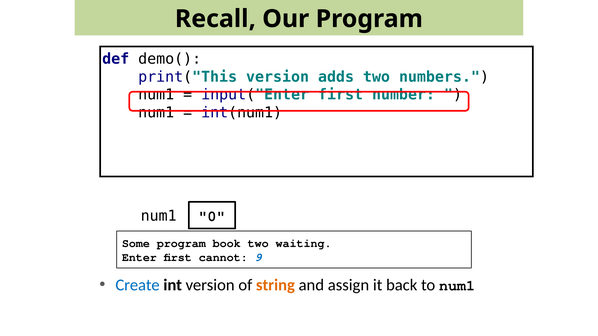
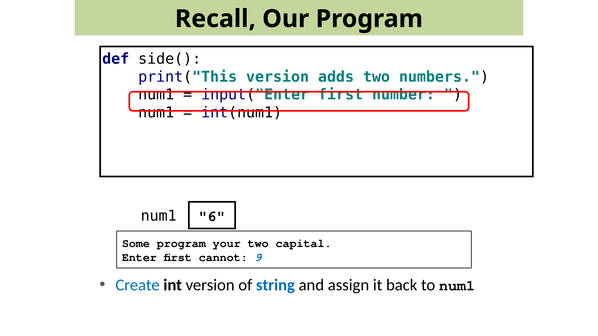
demo(: demo( -> side(
0: 0 -> 6
book: book -> your
waiting: waiting -> capital
string colour: orange -> blue
